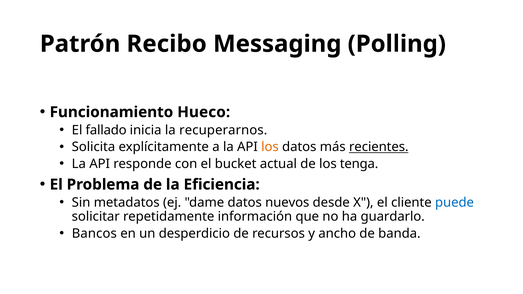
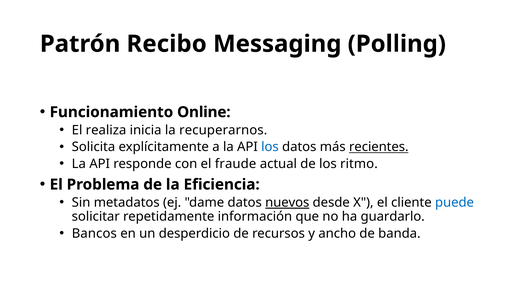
Hueco: Hueco -> Online
fallado: fallado -> realiza
los at (270, 147) colour: orange -> blue
bucket: bucket -> fraude
tenga: tenga -> ritmo
nuevos underline: none -> present
